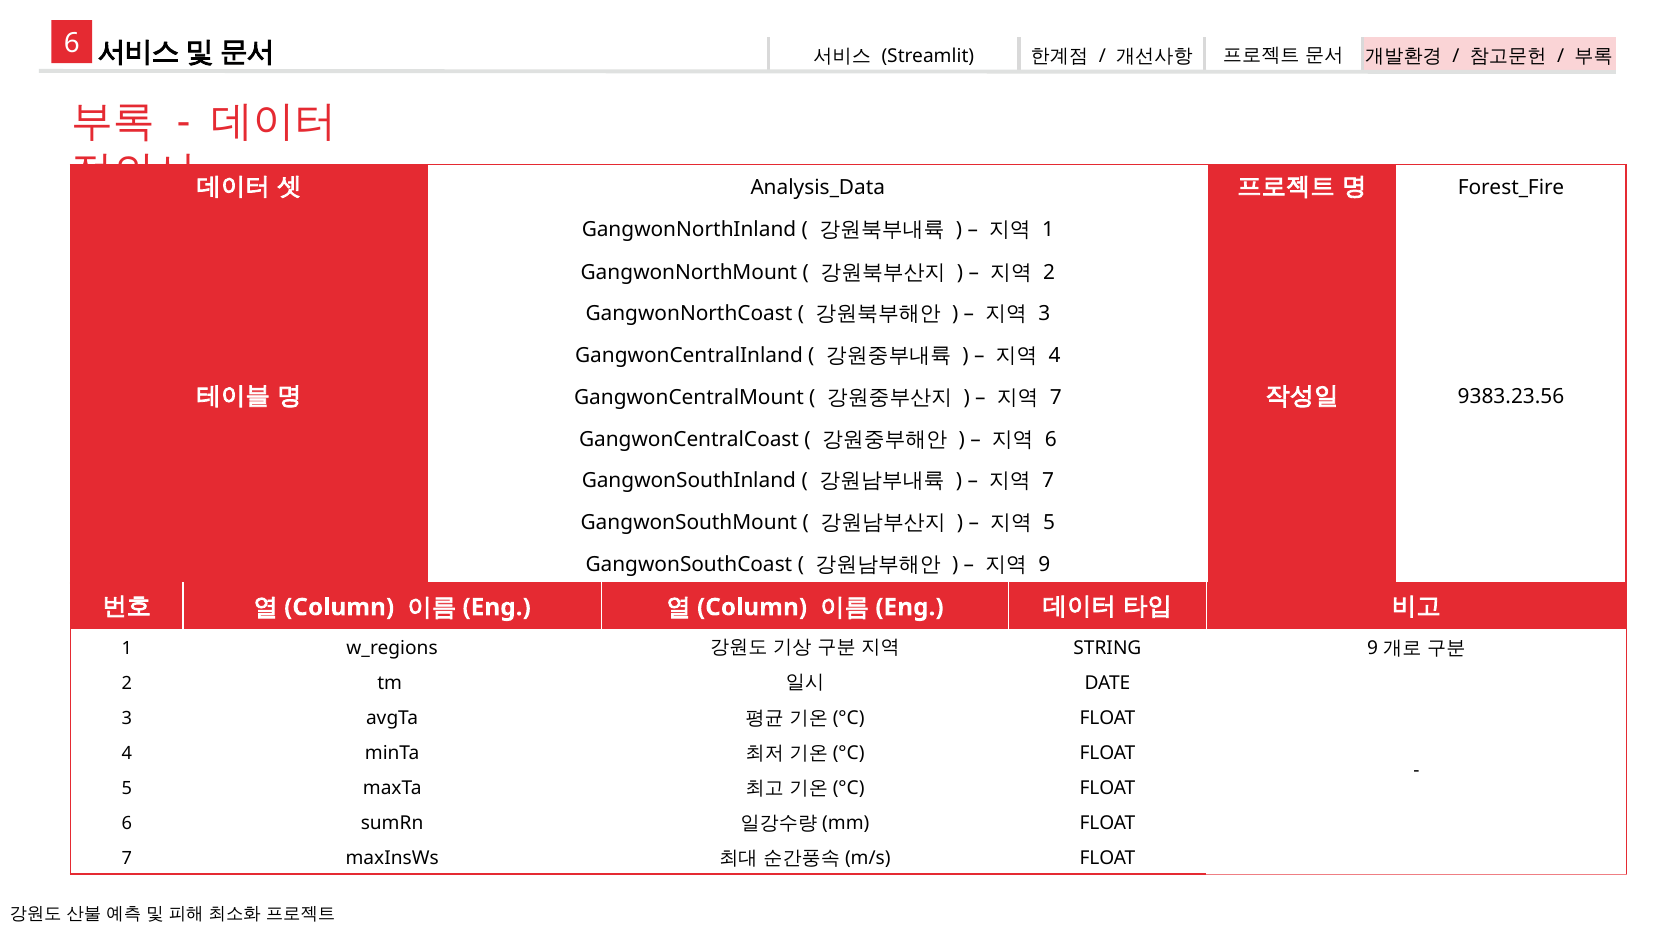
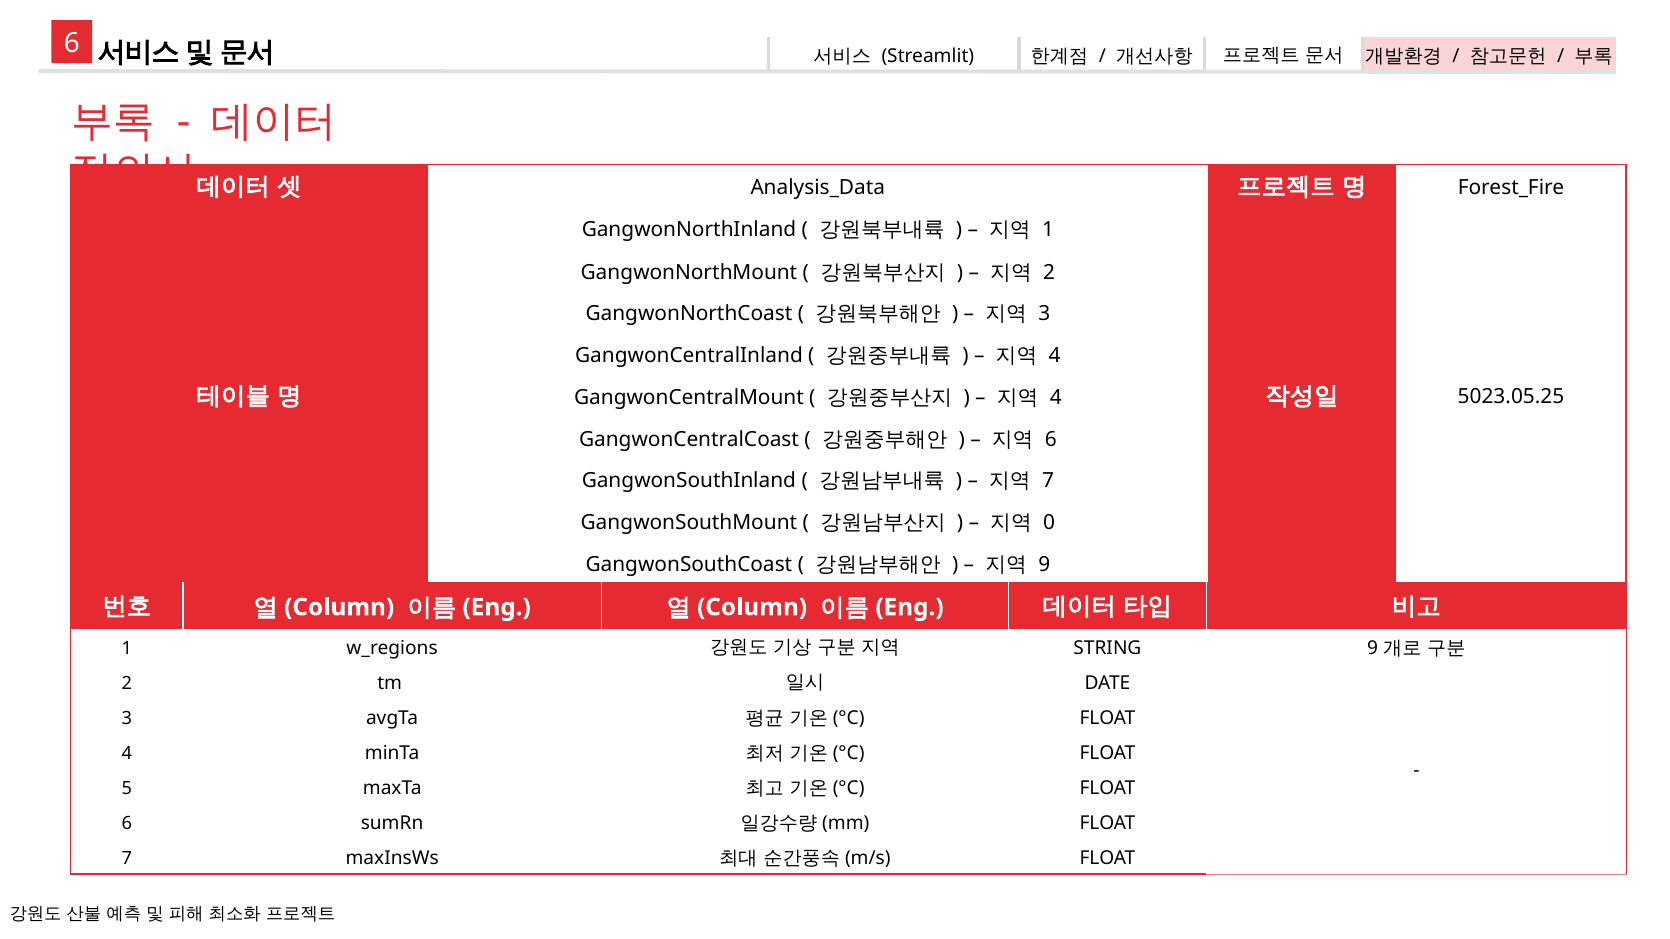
9383.23.56: 9383.23.56 -> 5023.05.25
7 at (1056, 398): 7 -> 4
5 at (1049, 523): 5 -> 0
